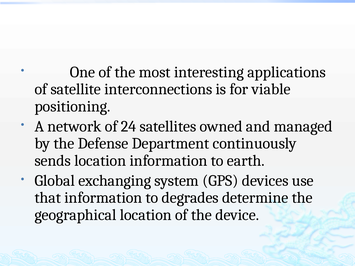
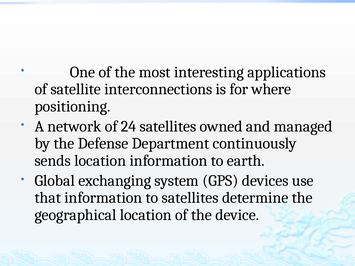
viable: viable -> where
to degrades: degrades -> satellites
